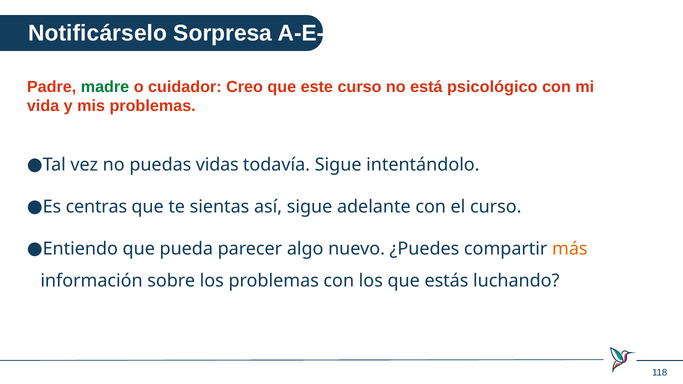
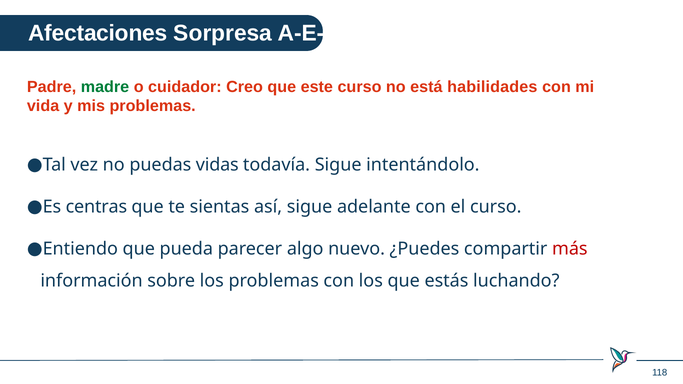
Notificárselo: Notificárselo -> Afectaciones
psicológico: psicológico -> habilidades
más colour: orange -> red
